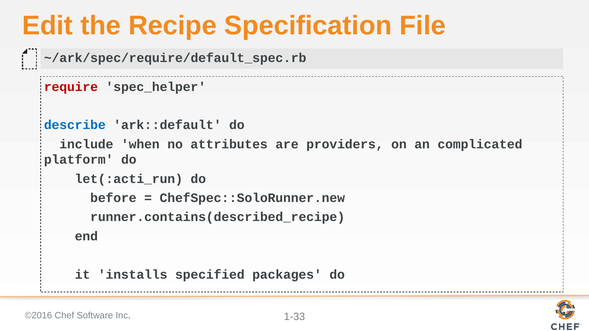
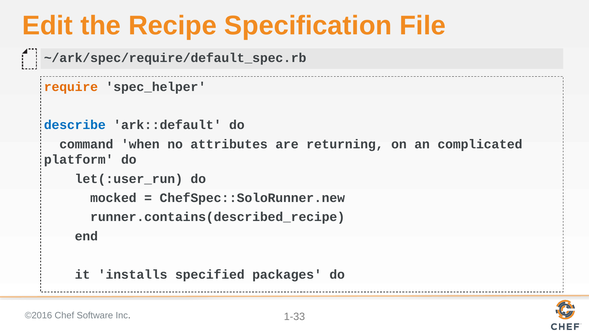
require colour: red -> orange
include: include -> command
providers: providers -> returning
let(:acti_run: let(:acti_run -> let(:user_run
before: before -> mocked
